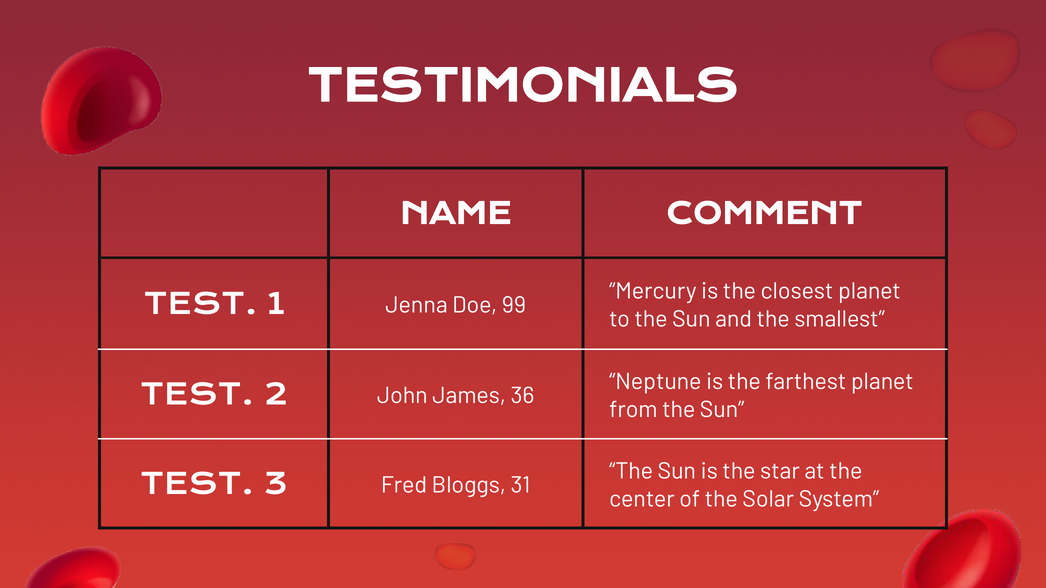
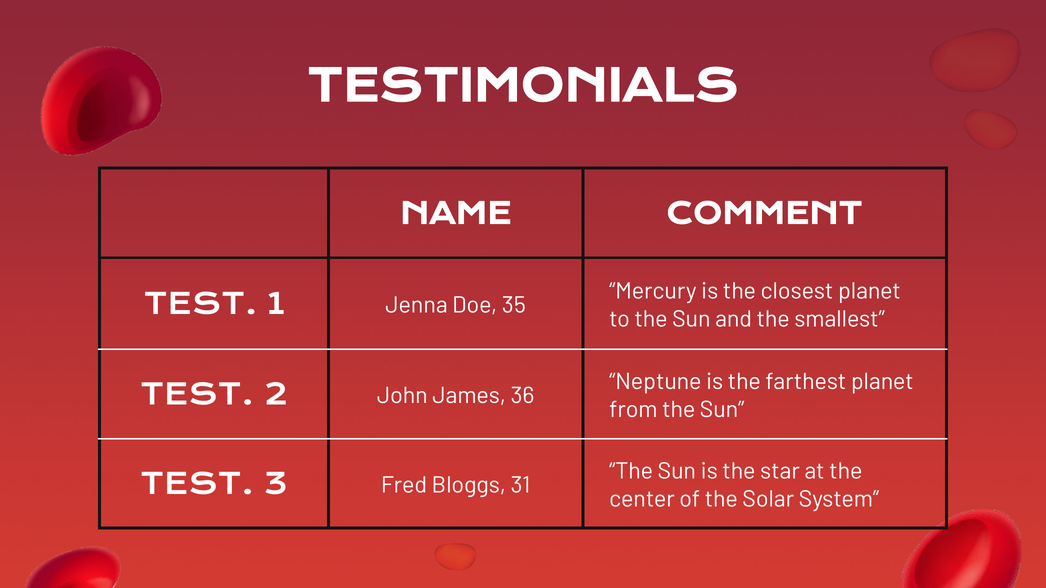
99: 99 -> 35
